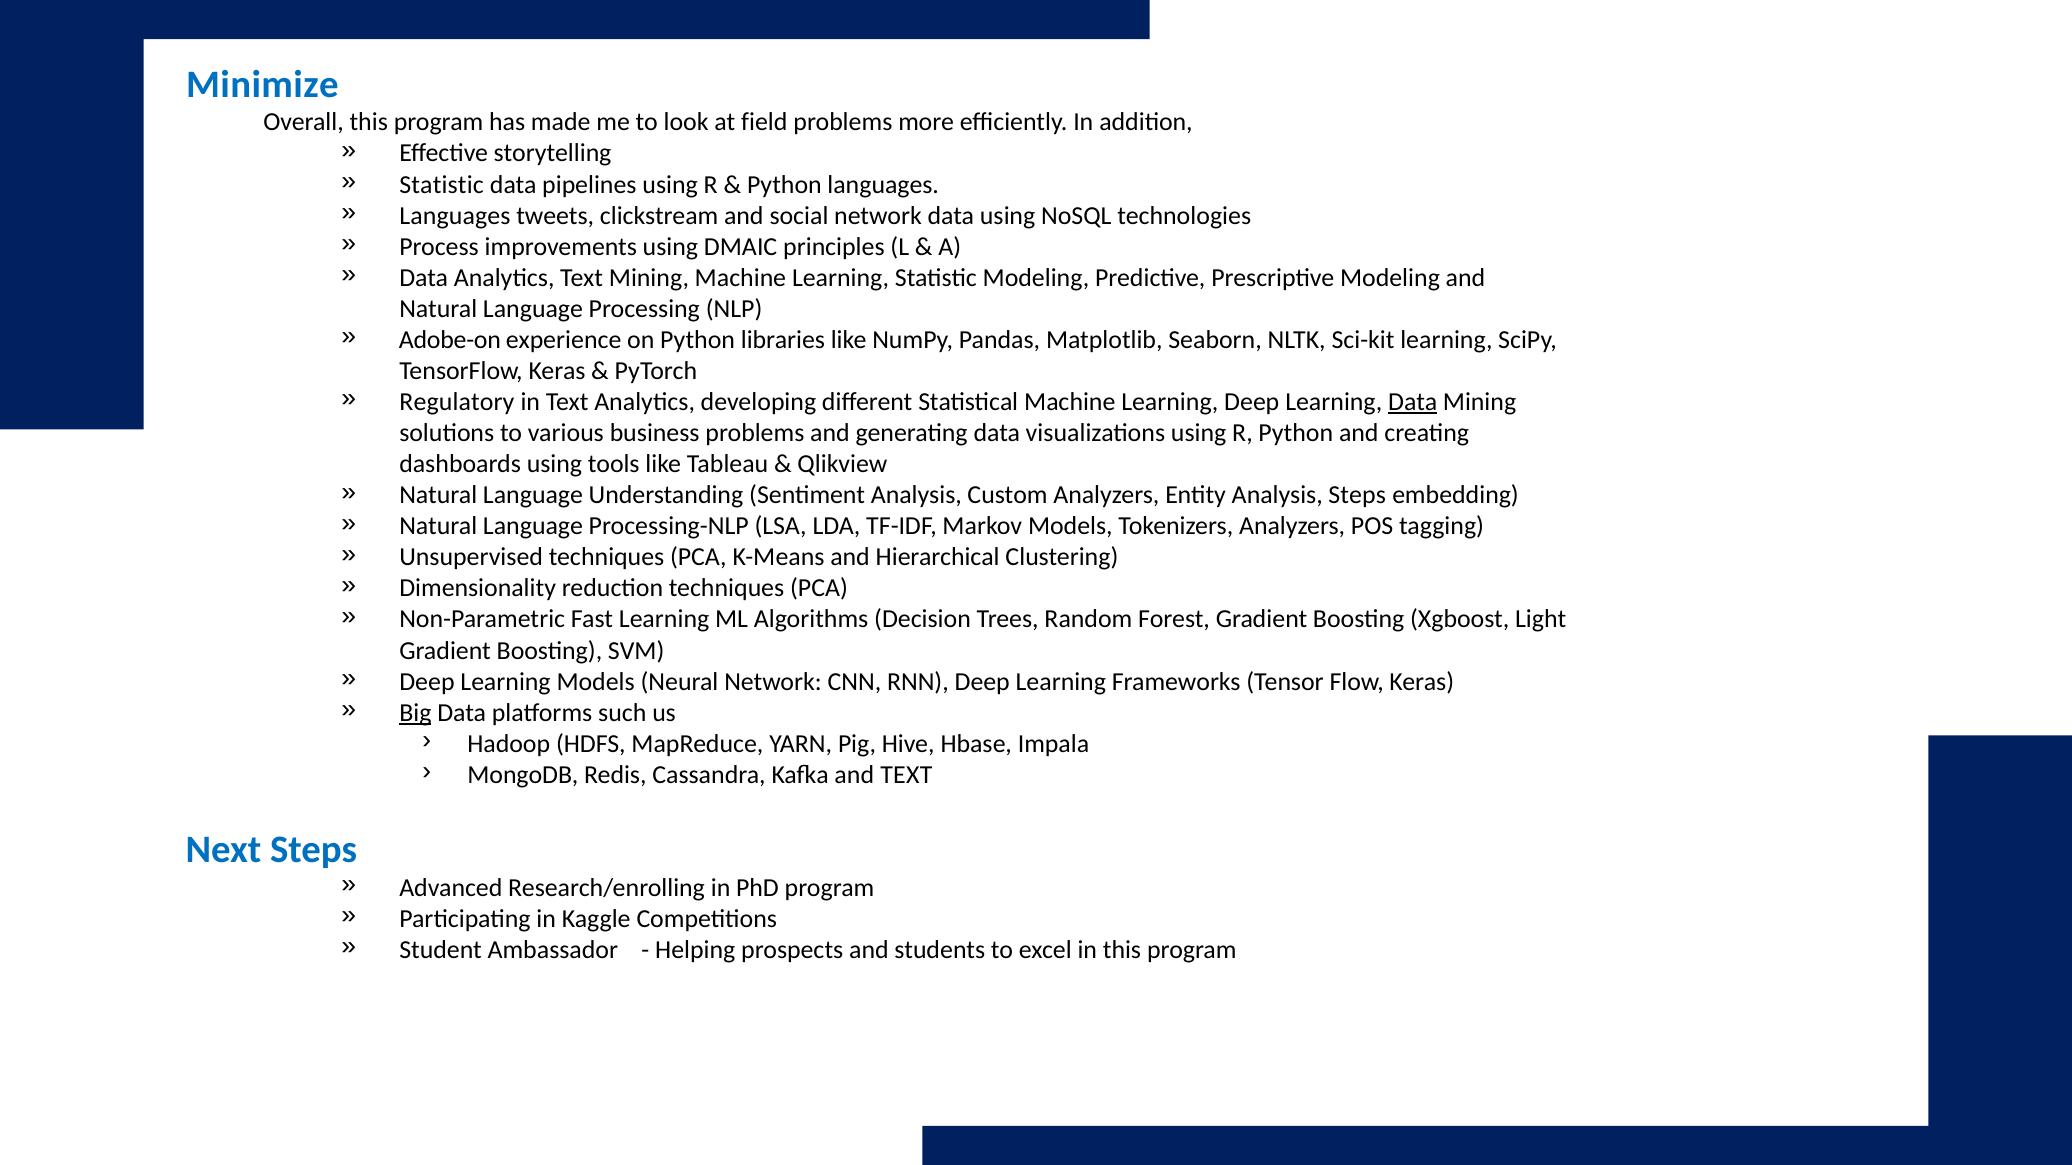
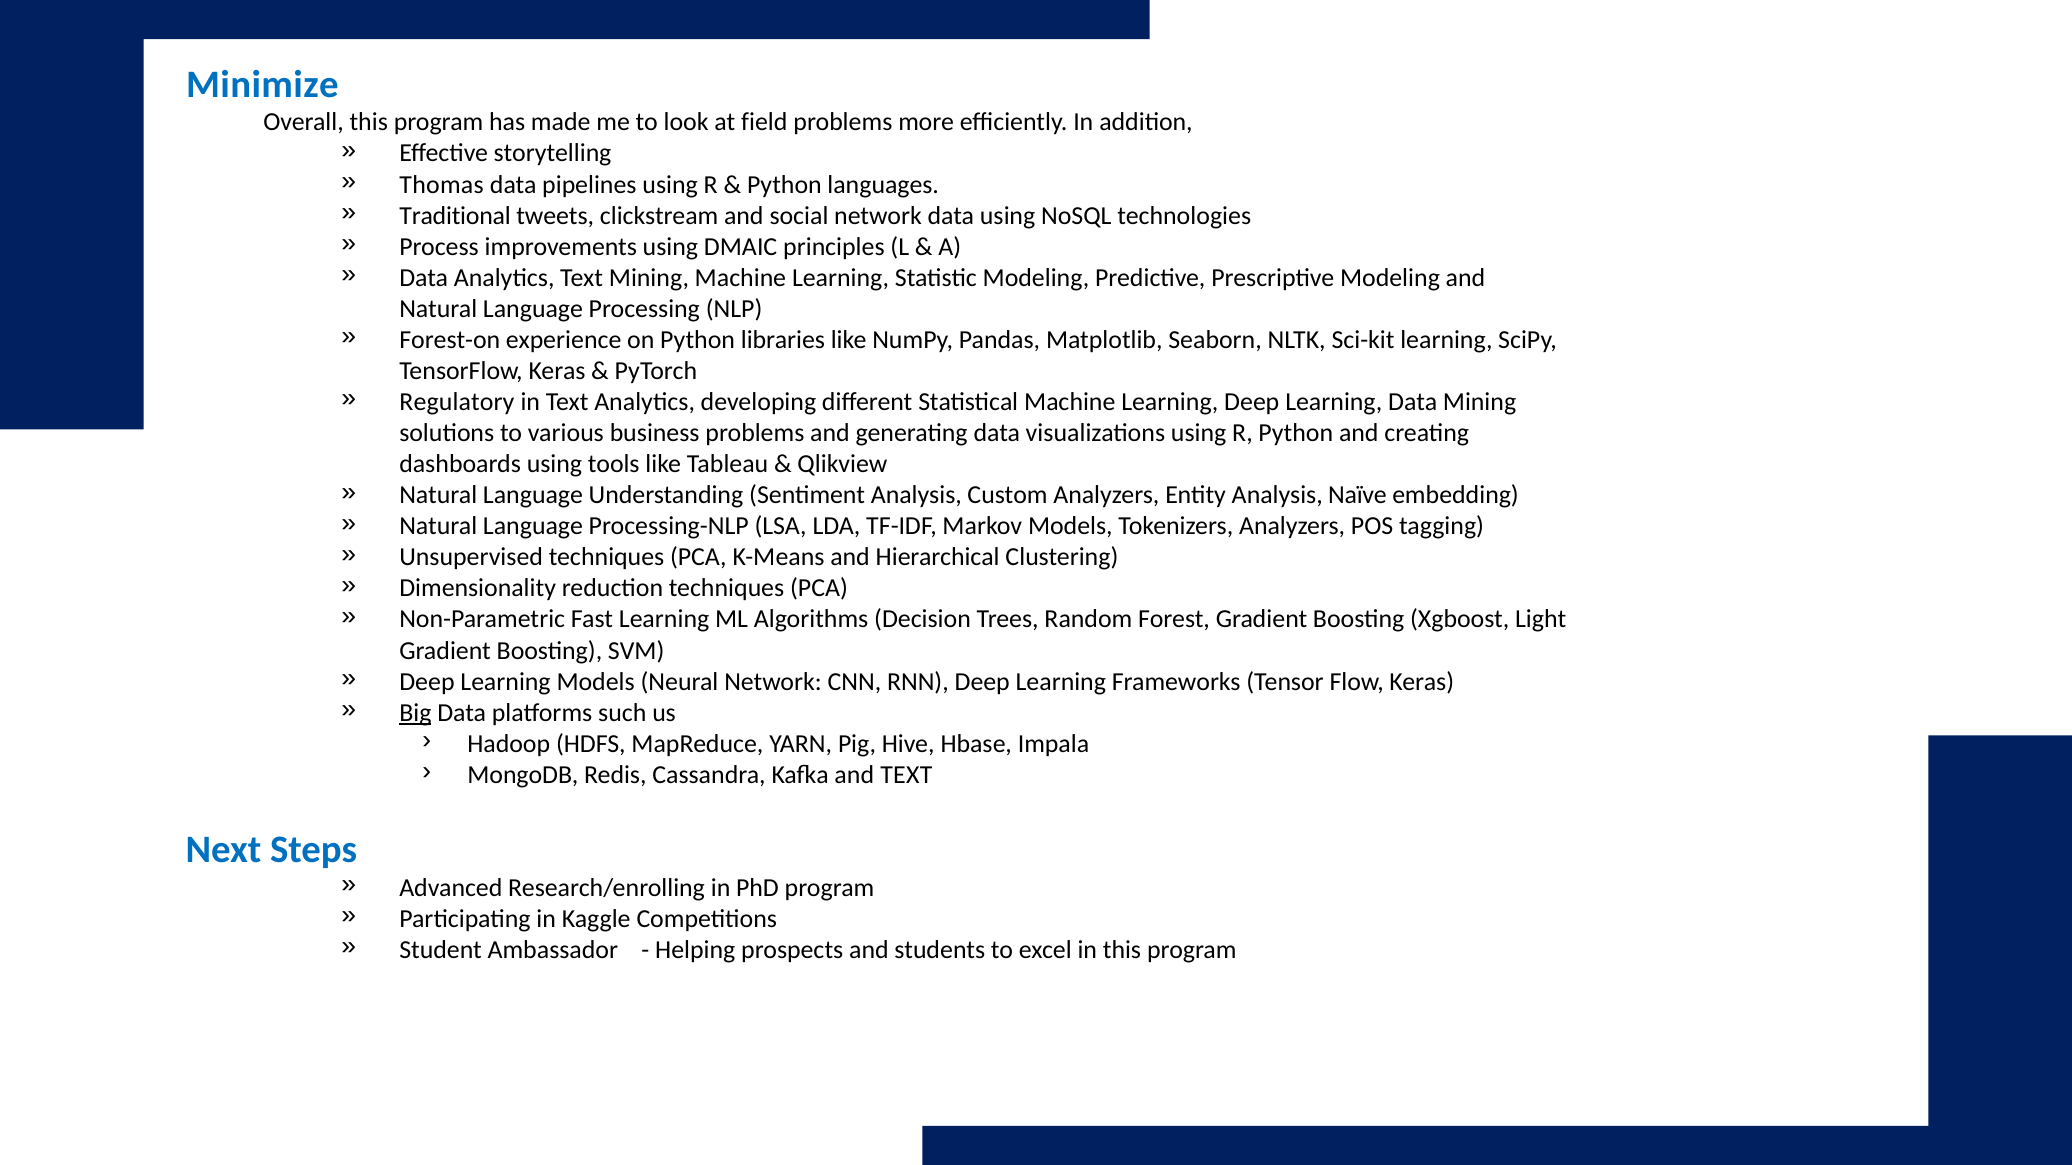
Statistic at (442, 185): Statistic -> Thomas
Languages at (455, 216): Languages -> Traditional
Adobe-on: Adobe-on -> Forest-on
Data at (1413, 402) underline: present -> none
Analysis Steps: Steps -> Naïve
